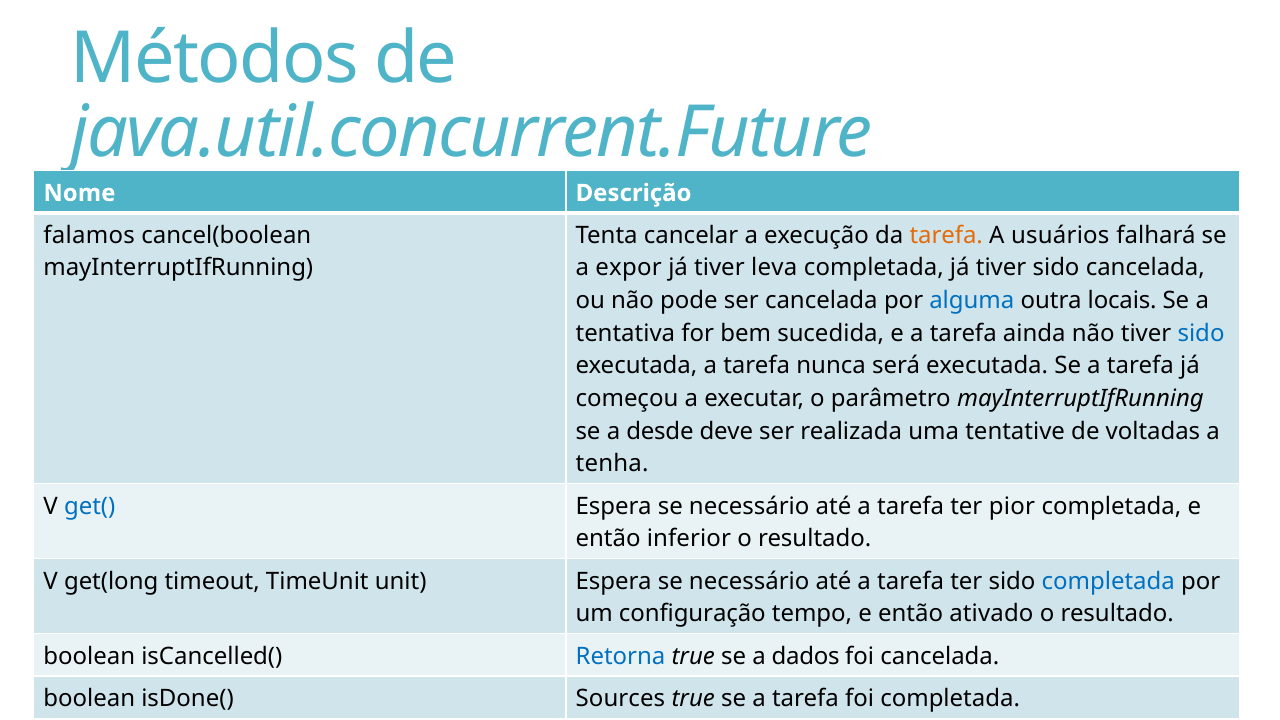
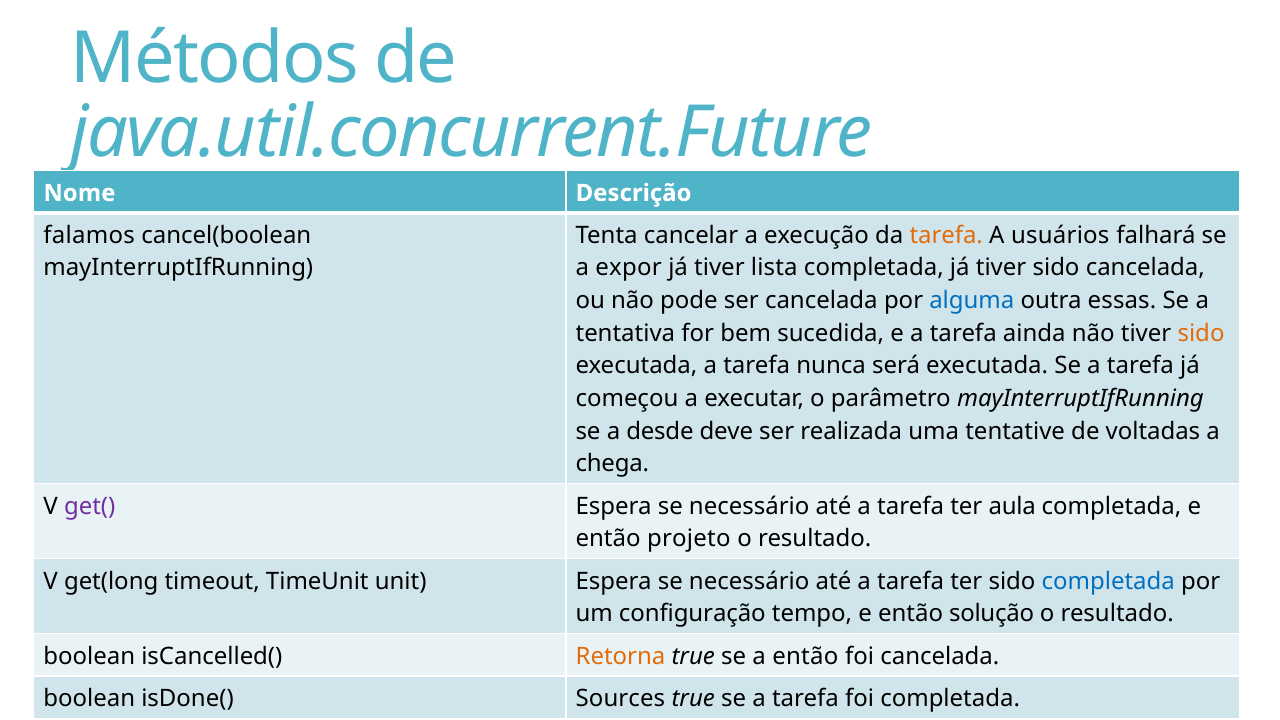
leva: leva -> lista
locais: locais -> essas
sido at (1201, 333) colour: blue -> orange
tenha: tenha -> chega
get( colour: blue -> purple
pior: pior -> aula
inferior: inferior -> projeto
ativado: ativado -> solução
Retorna colour: blue -> orange
a dados: dados -> então
